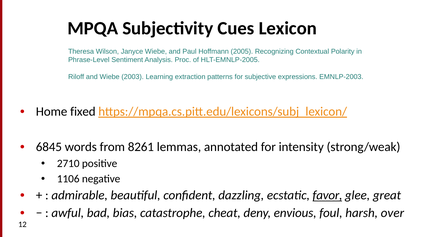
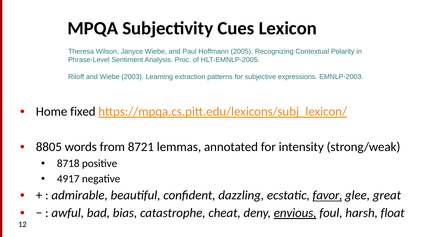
6845: 6845 -> 8805
8261: 8261 -> 8721
2710: 2710 -> 8718
1106: 1106 -> 4917
envious underline: none -> present
over: over -> float
